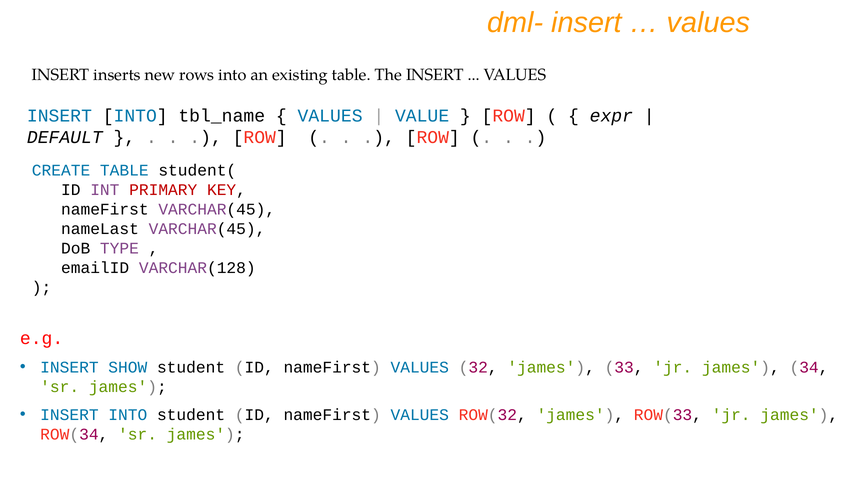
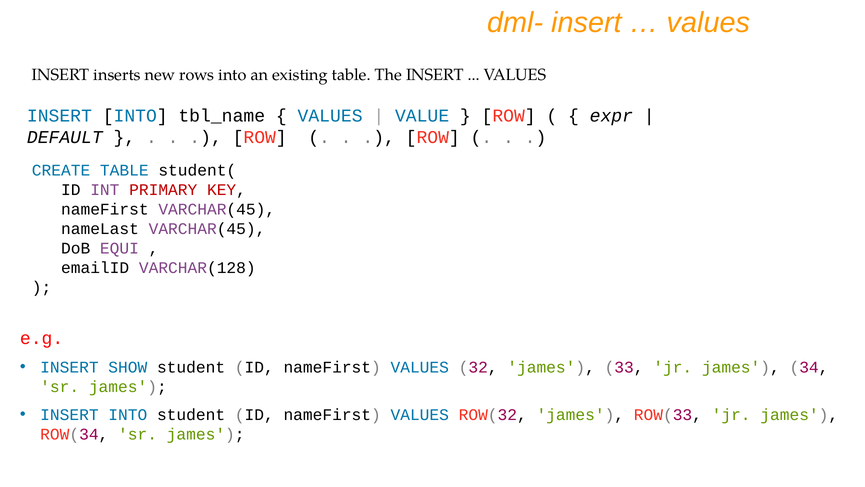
TYPE: TYPE -> EQUI
